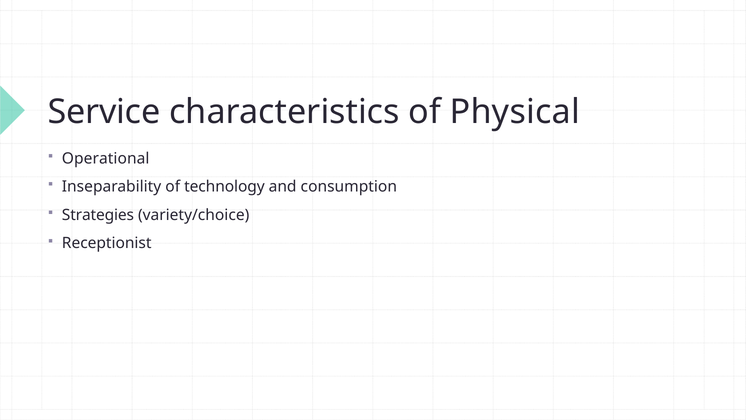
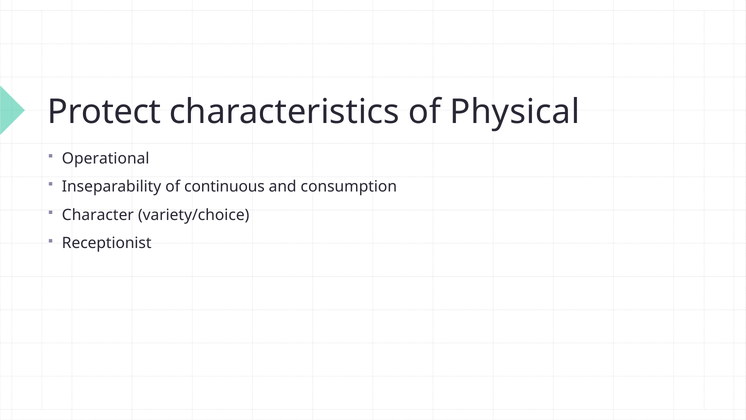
Service: Service -> Protect
technology: technology -> continuous
Strategies: Strategies -> Character
